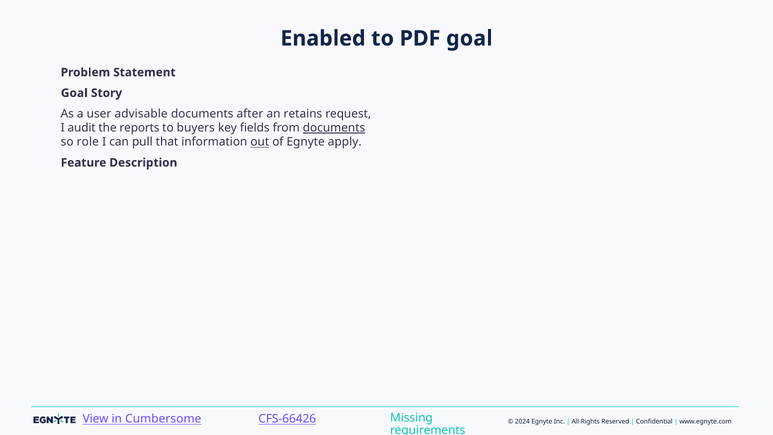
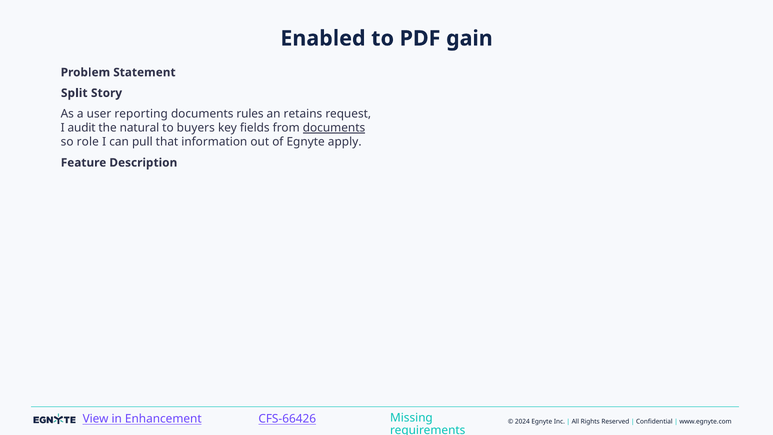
PDF goal: goal -> gain
Goal at (74, 93): Goal -> Split
advisable: advisable -> reporting
after: after -> rules
reports: reports -> natural
out underline: present -> none
Cumbersome: Cumbersome -> Enhancement
